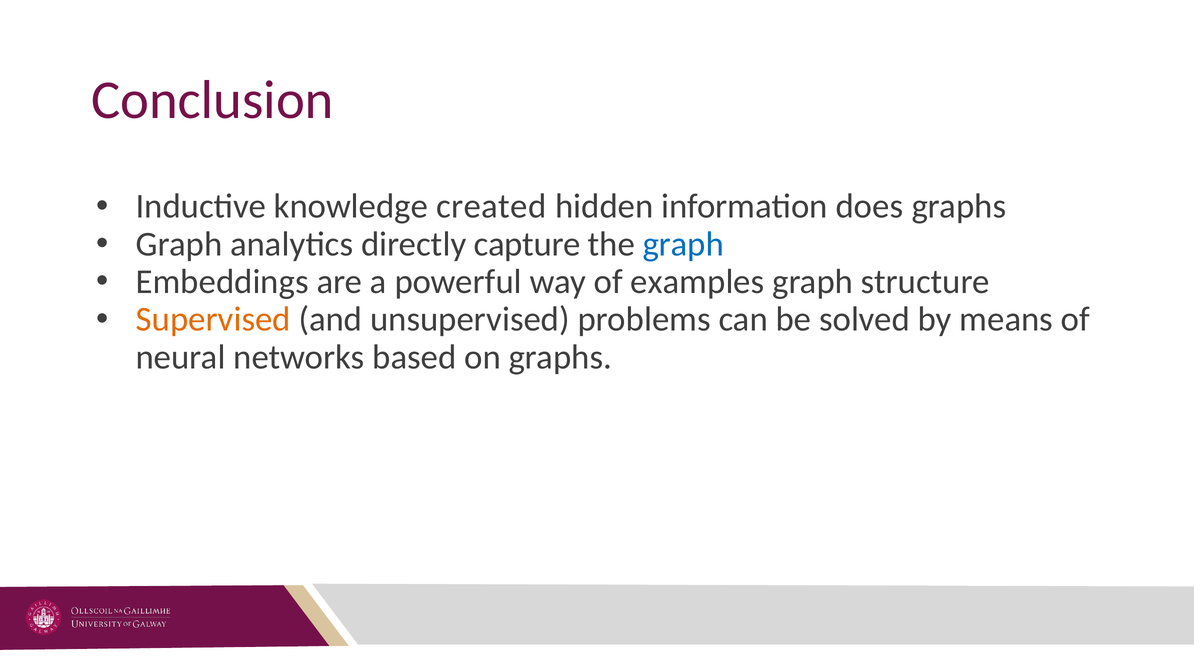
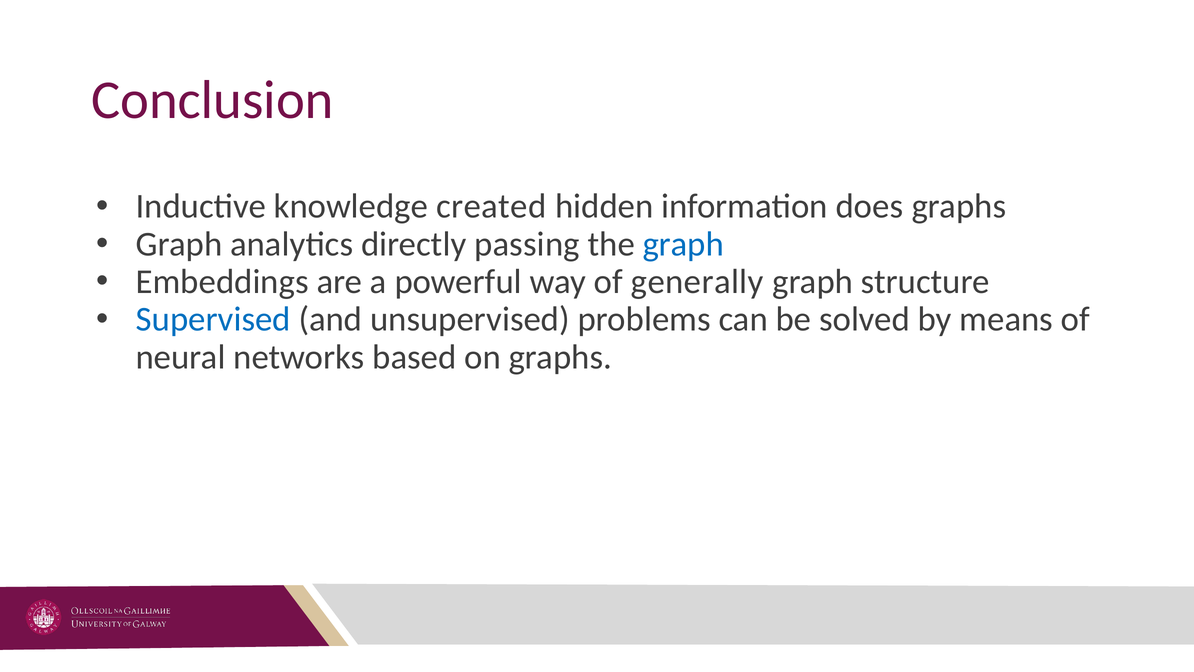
capture: capture -> passing
examples: examples -> generally
Supervised colour: orange -> blue
